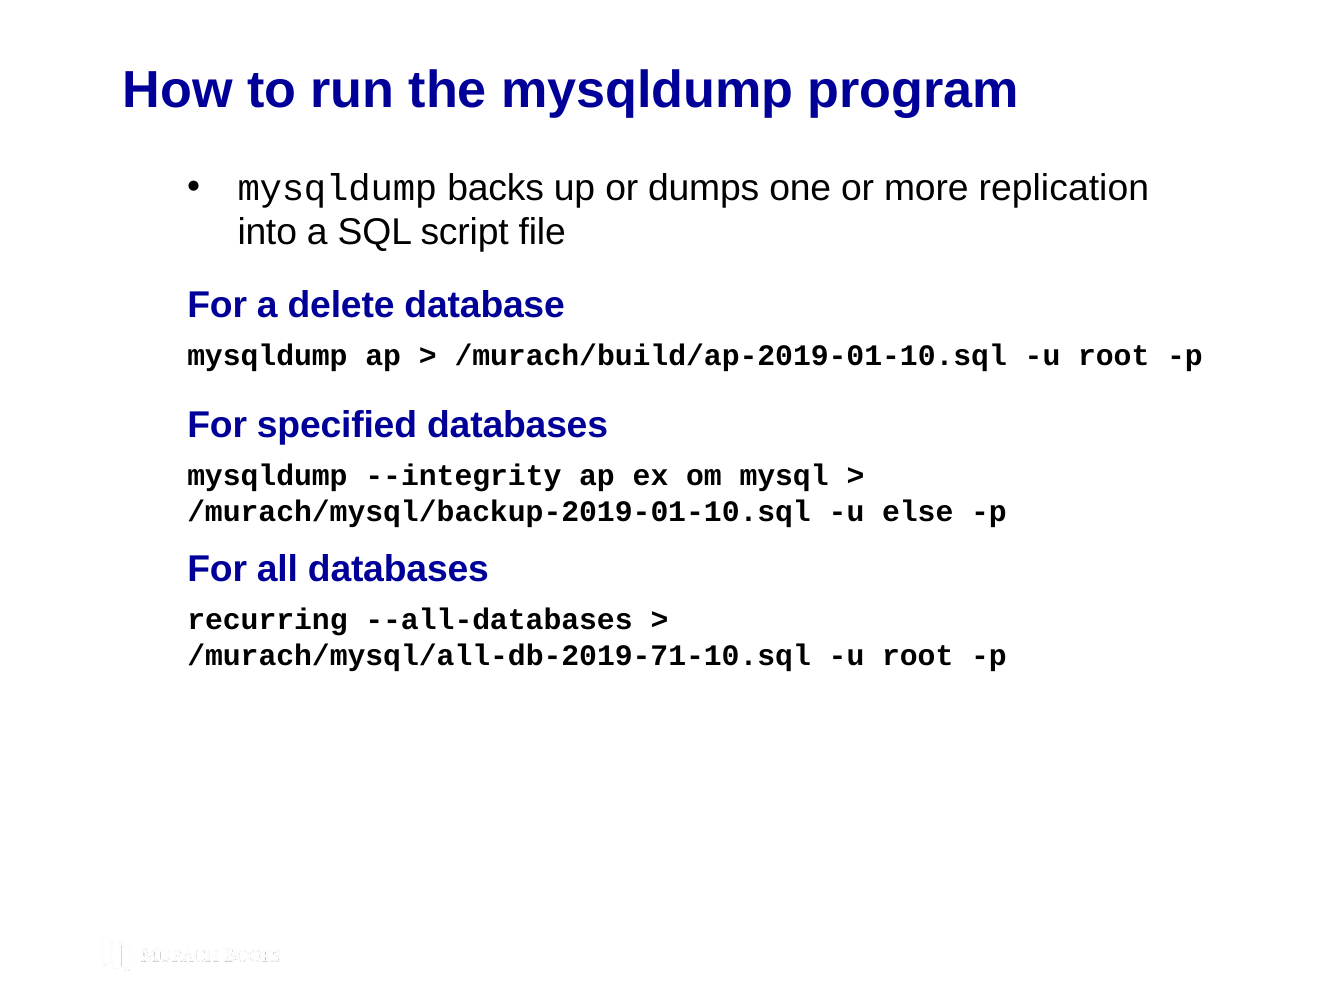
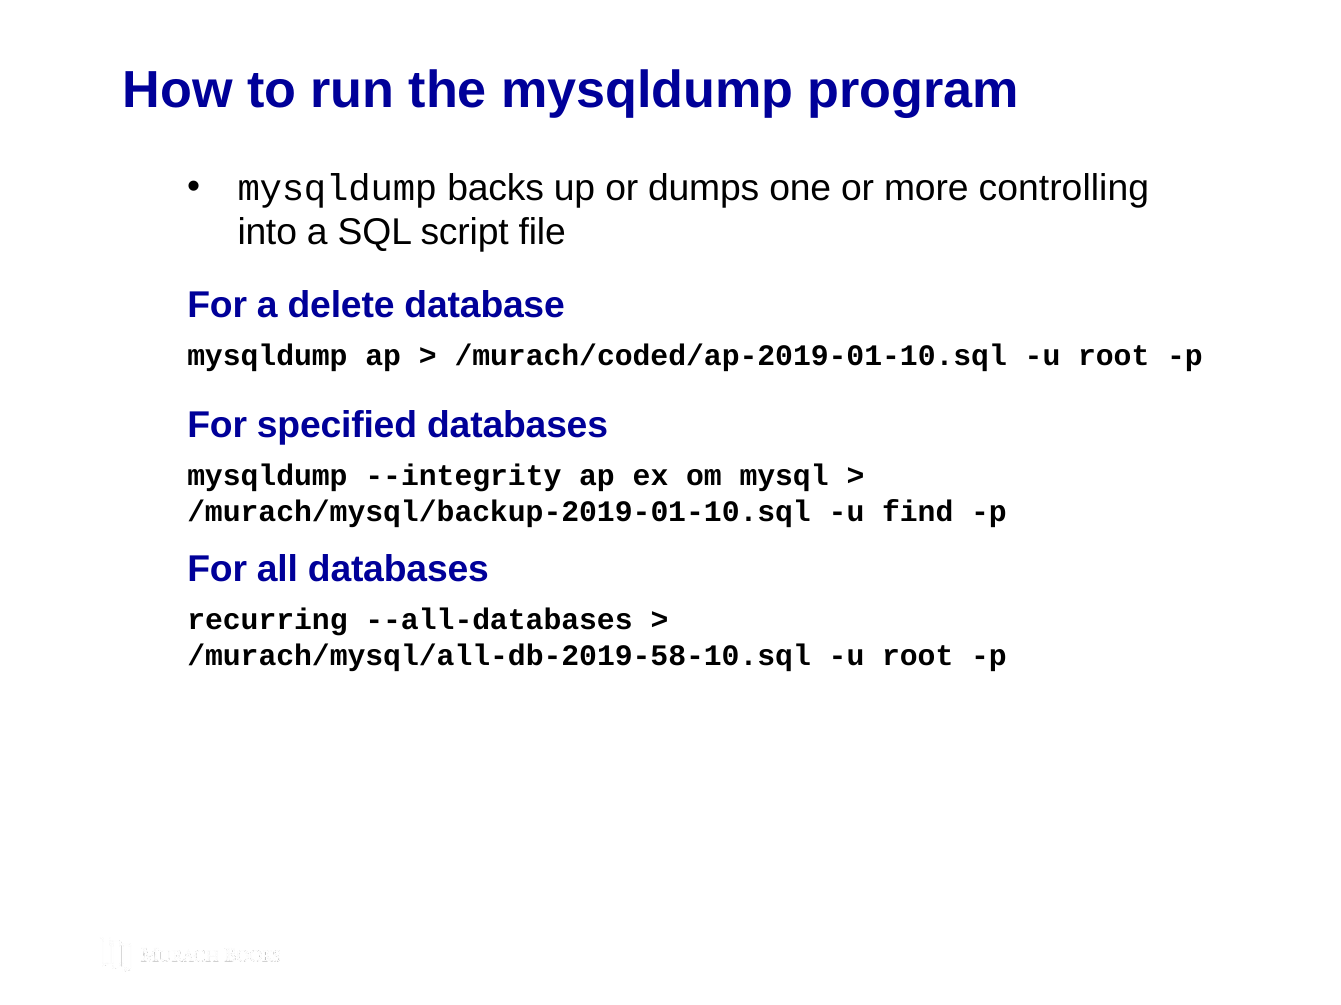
replication: replication -> controlling
/murach/build/ap-2019-01-10.sql: /murach/build/ap-2019-01-10.sql -> /murach/coded/ap-2019-01-10.sql
else: else -> find
/murach/mysql/all-db-2019-71-10.sql: /murach/mysql/all-db-2019-71-10.sql -> /murach/mysql/all-db-2019-58-10.sql
